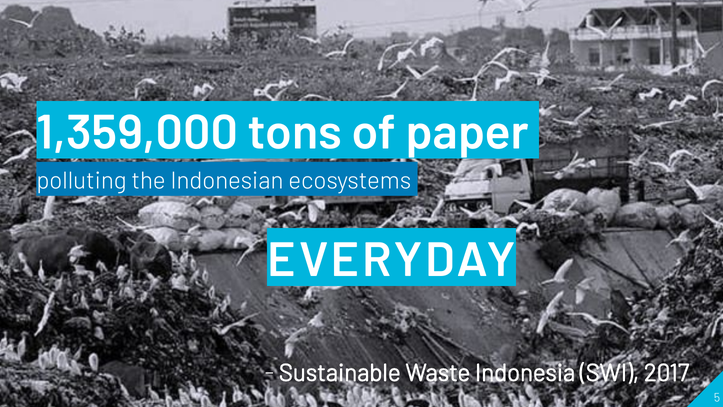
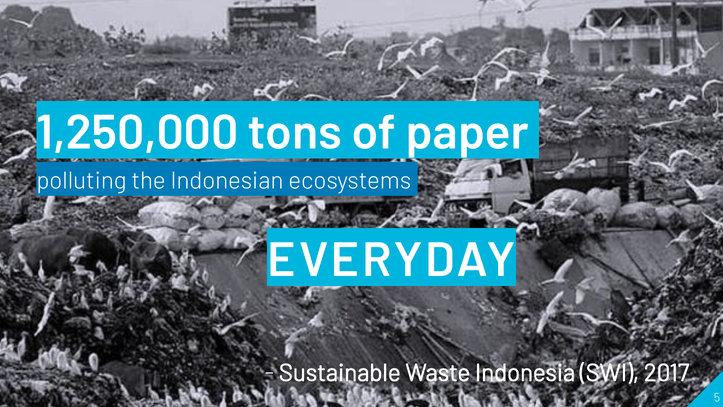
1,359,000: 1,359,000 -> 1,250,000
